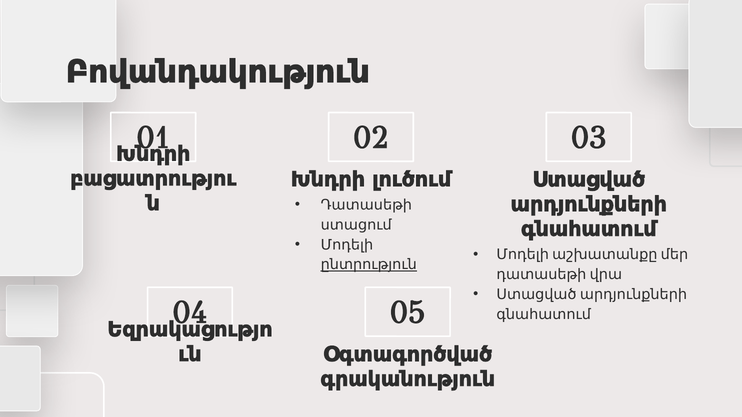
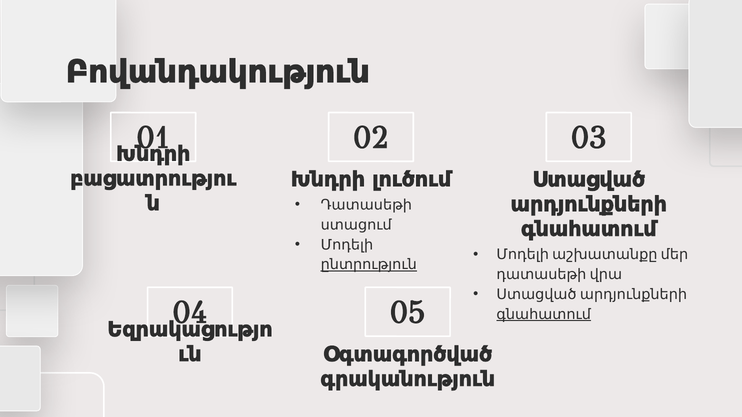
գնահատում at (544, 315) underline: none -> present
